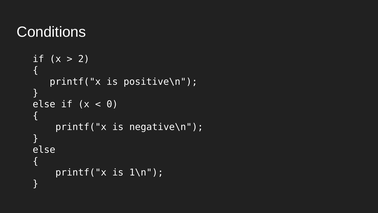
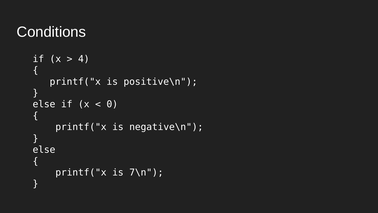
2: 2 -> 4
1\n: 1\n -> 7\n
